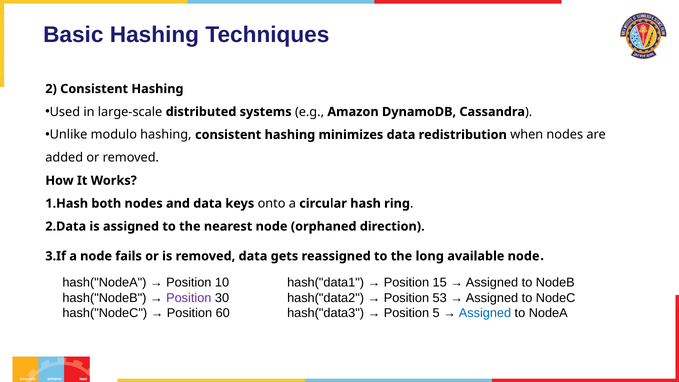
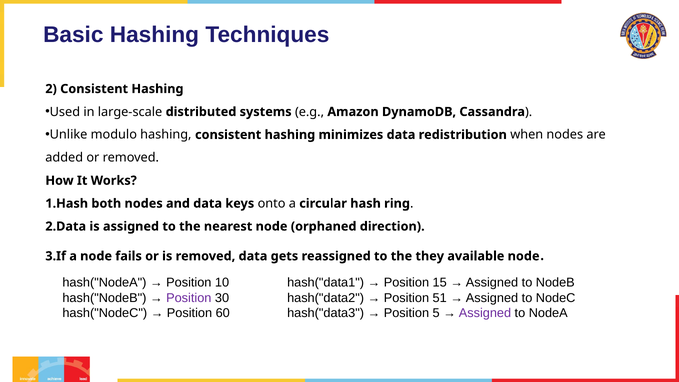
long: long -> they
53: 53 -> 51
Assigned at (485, 313) colour: blue -> purple
